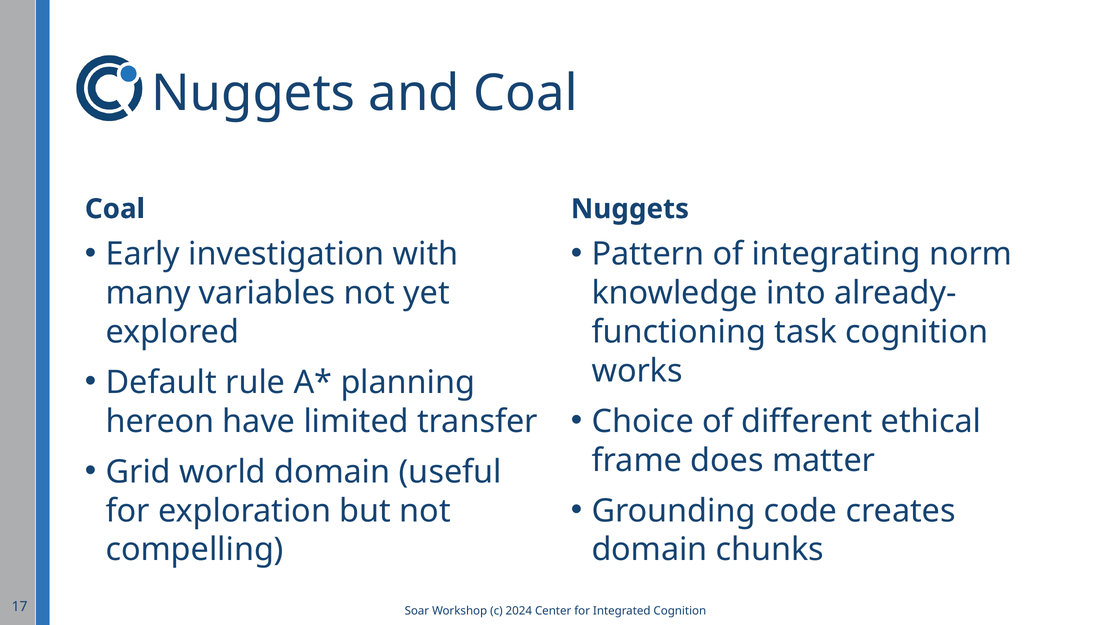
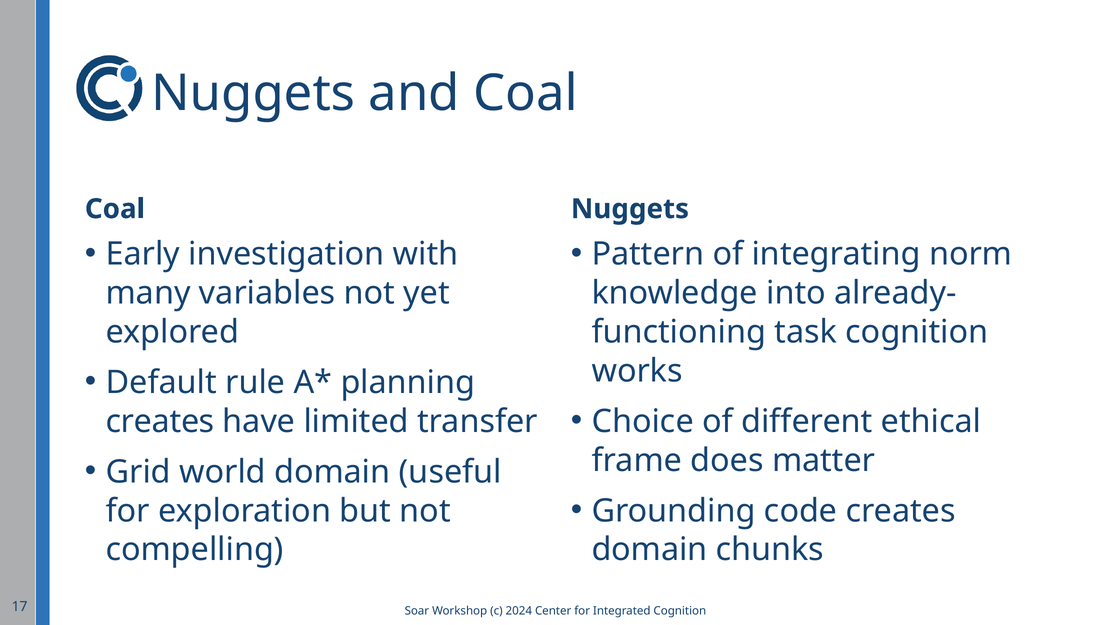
hereon at (160, 421): hereon -> creates
